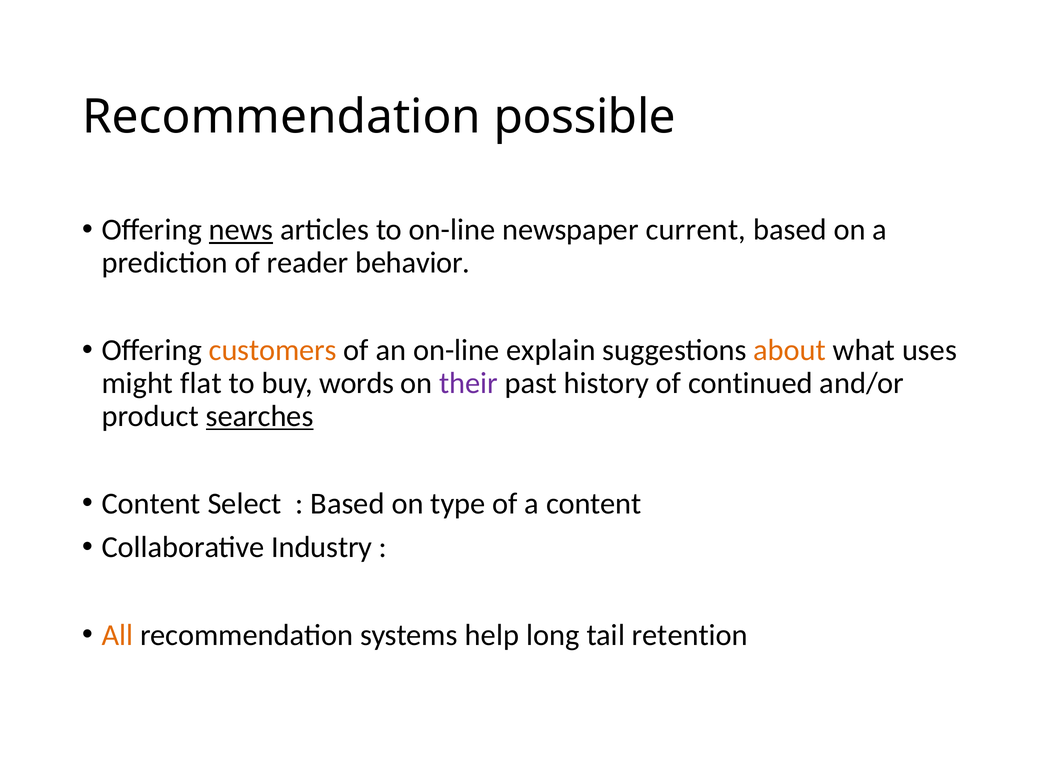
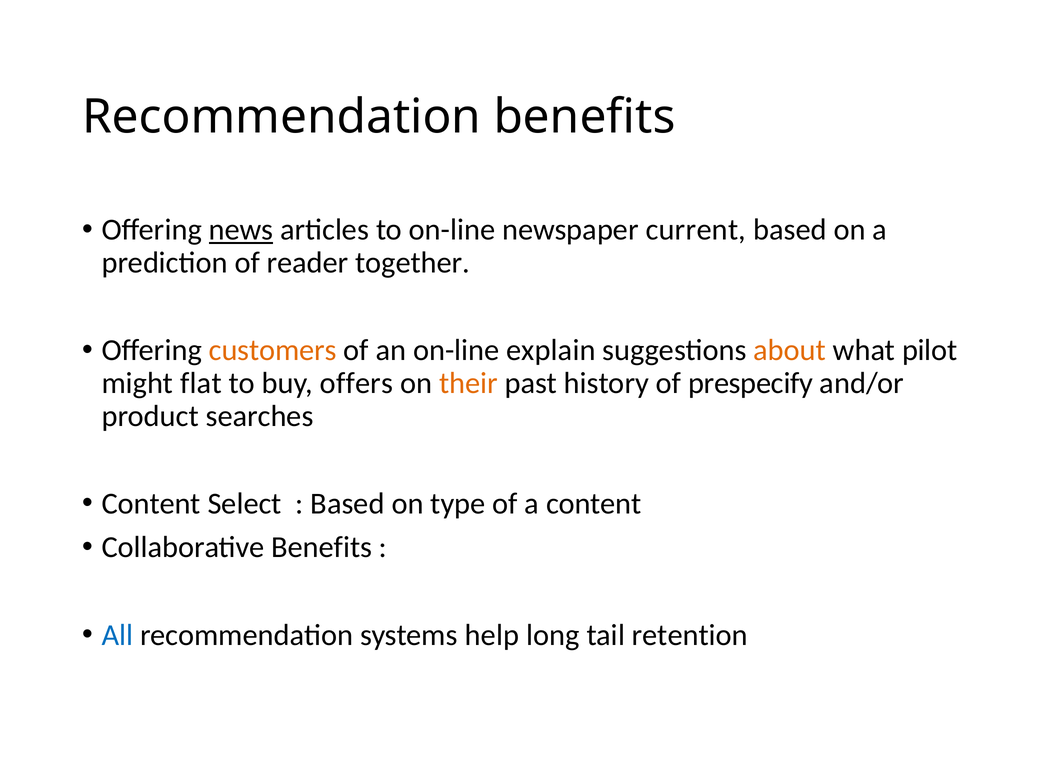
Recommendation possible: possible -> benefits
behavior: behavior -> together
uses: uses -> pilot
words: words -> offers
their colour: purple -> orange
continued: continued -> prespecify
searches underline: present -> none
Collaborative Industry: Industry -> Benefits
All colour: orange -> blue
